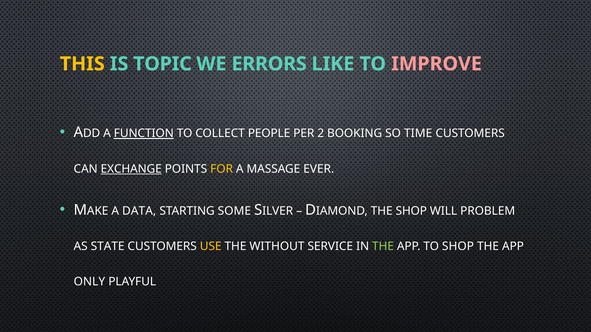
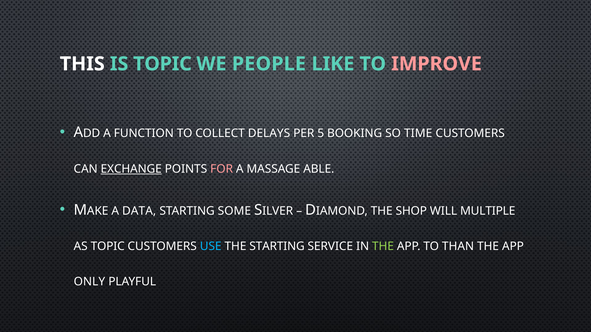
THIS colour: yellow -> white
ERRORS: ERRORS -> PEOPLE
FUNCTION underline: present -> none
PEOPLE: PEOPLE -> DELAYS
2: 2 -> 5
FOR colour: yellow -> pink
EVER: EVER -> ABLE
PROBLEM: PROBLEM -> MULTIPLE
AS STATE: STATE -> TOPIC
USE colour: yellow -> light blue
THE WITHOUT: WITHOUT -> STARTING
TO SHOP: SHOP -> THAN
